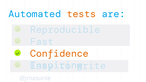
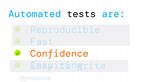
tests colour: orange -> black
